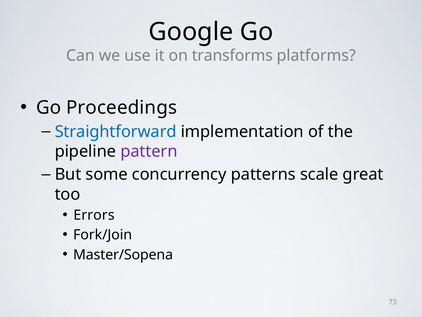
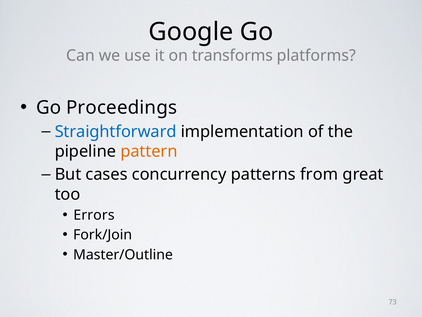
pattern colour: purple -> orange
some: some -> cases
scale: scale -> from
Master/Sopena: Master/Sopena -> Master/Outline
